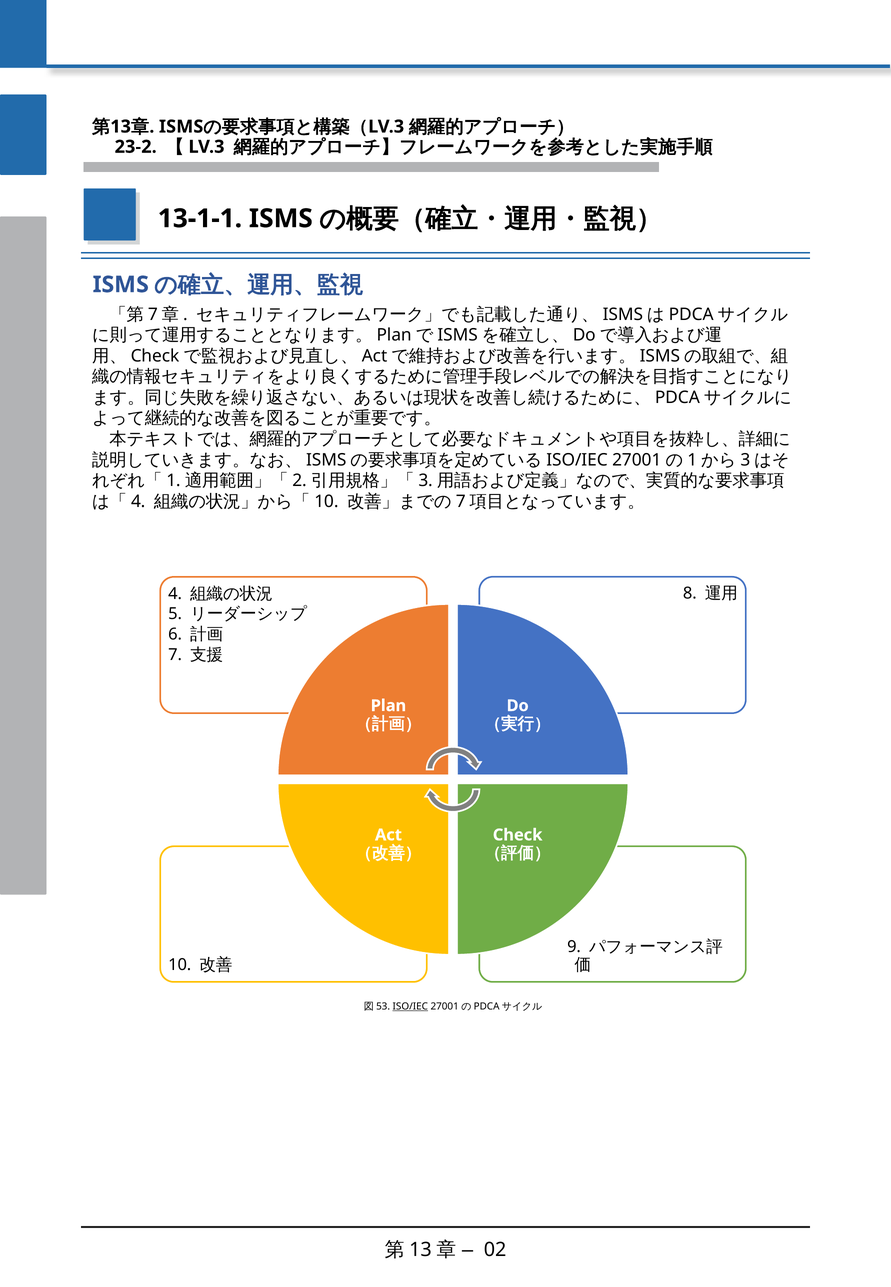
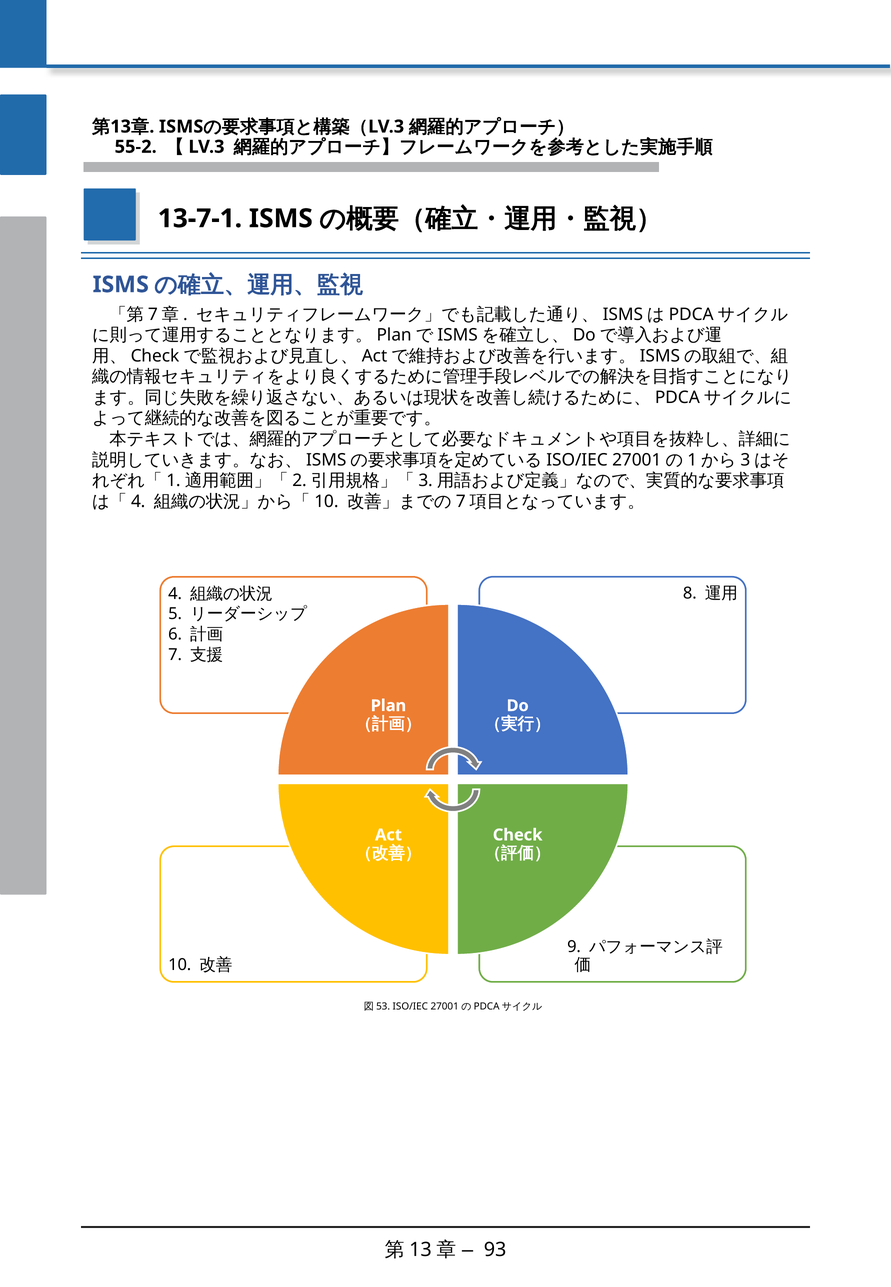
23-2: 23-2 -> 55-2
13-1-1: 13-1-1 -> 13-7-1
ISO/IEC underline: present -> none
02: 02 -> 93
